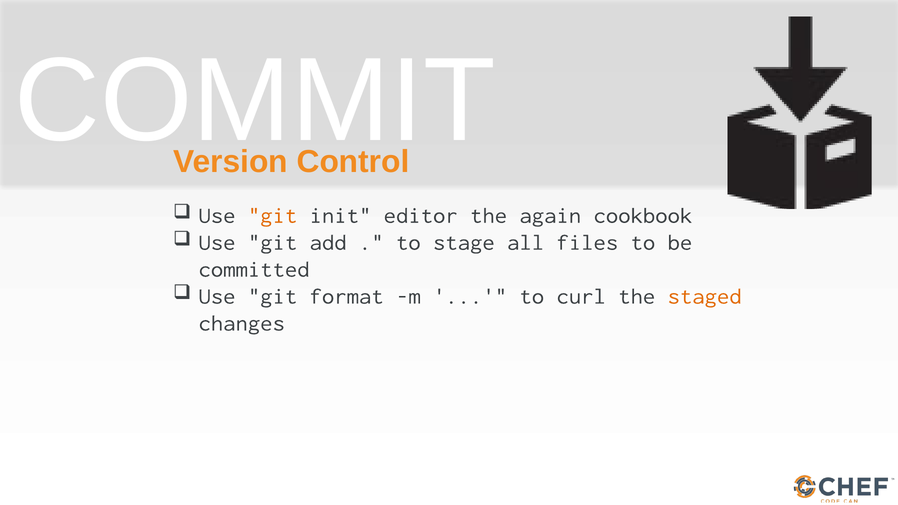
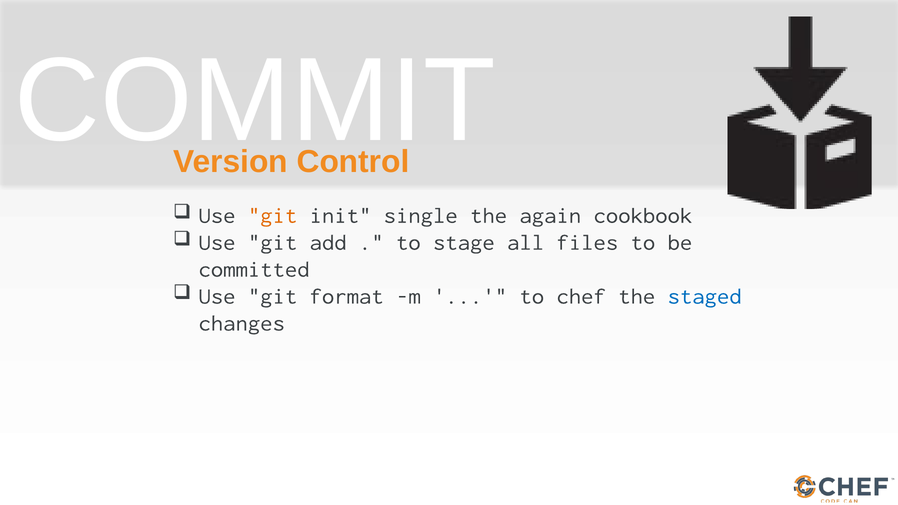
editor: editor -> single
curl: curl -> chef
staged colour: orange -> blue
